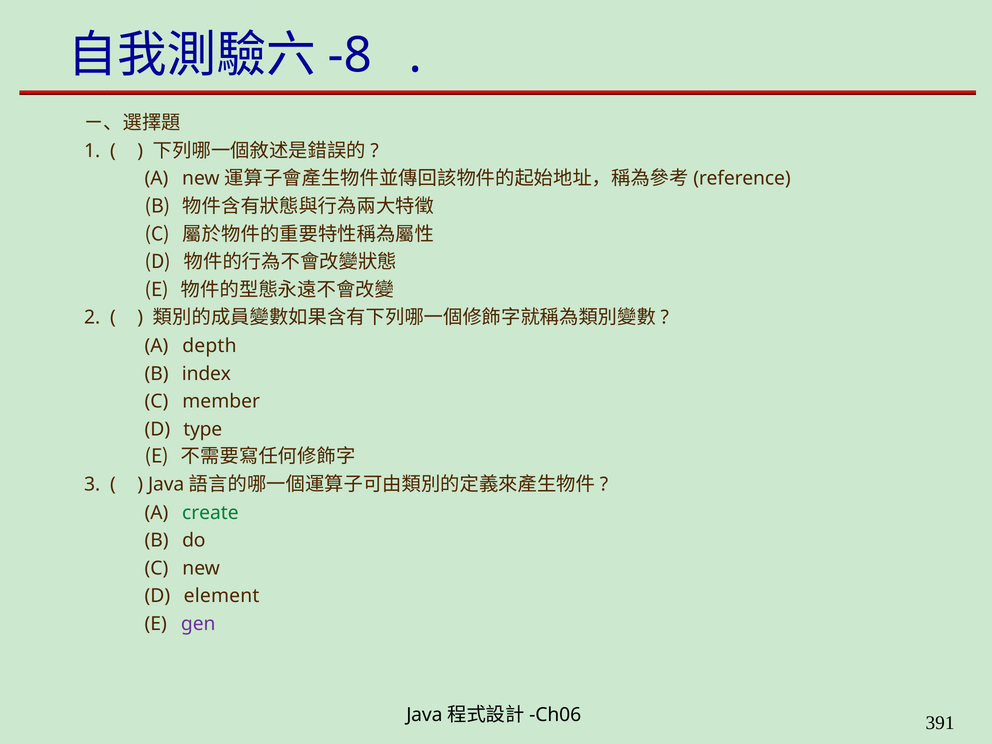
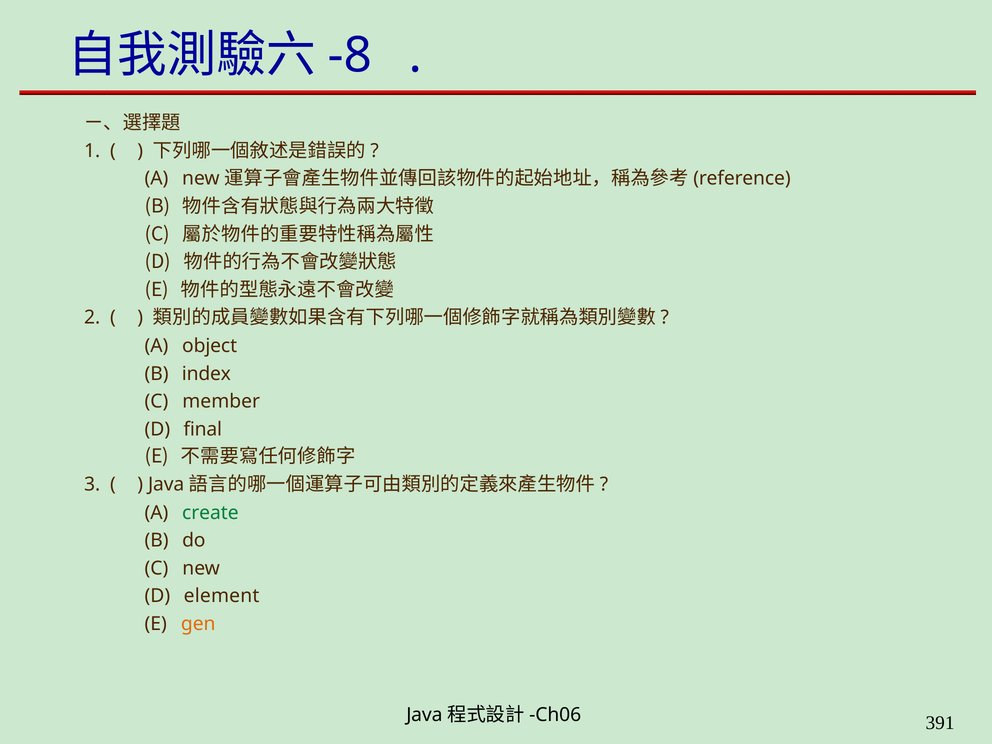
depth: depth -> object
type: type -> final
gen colour: purple -> orange
